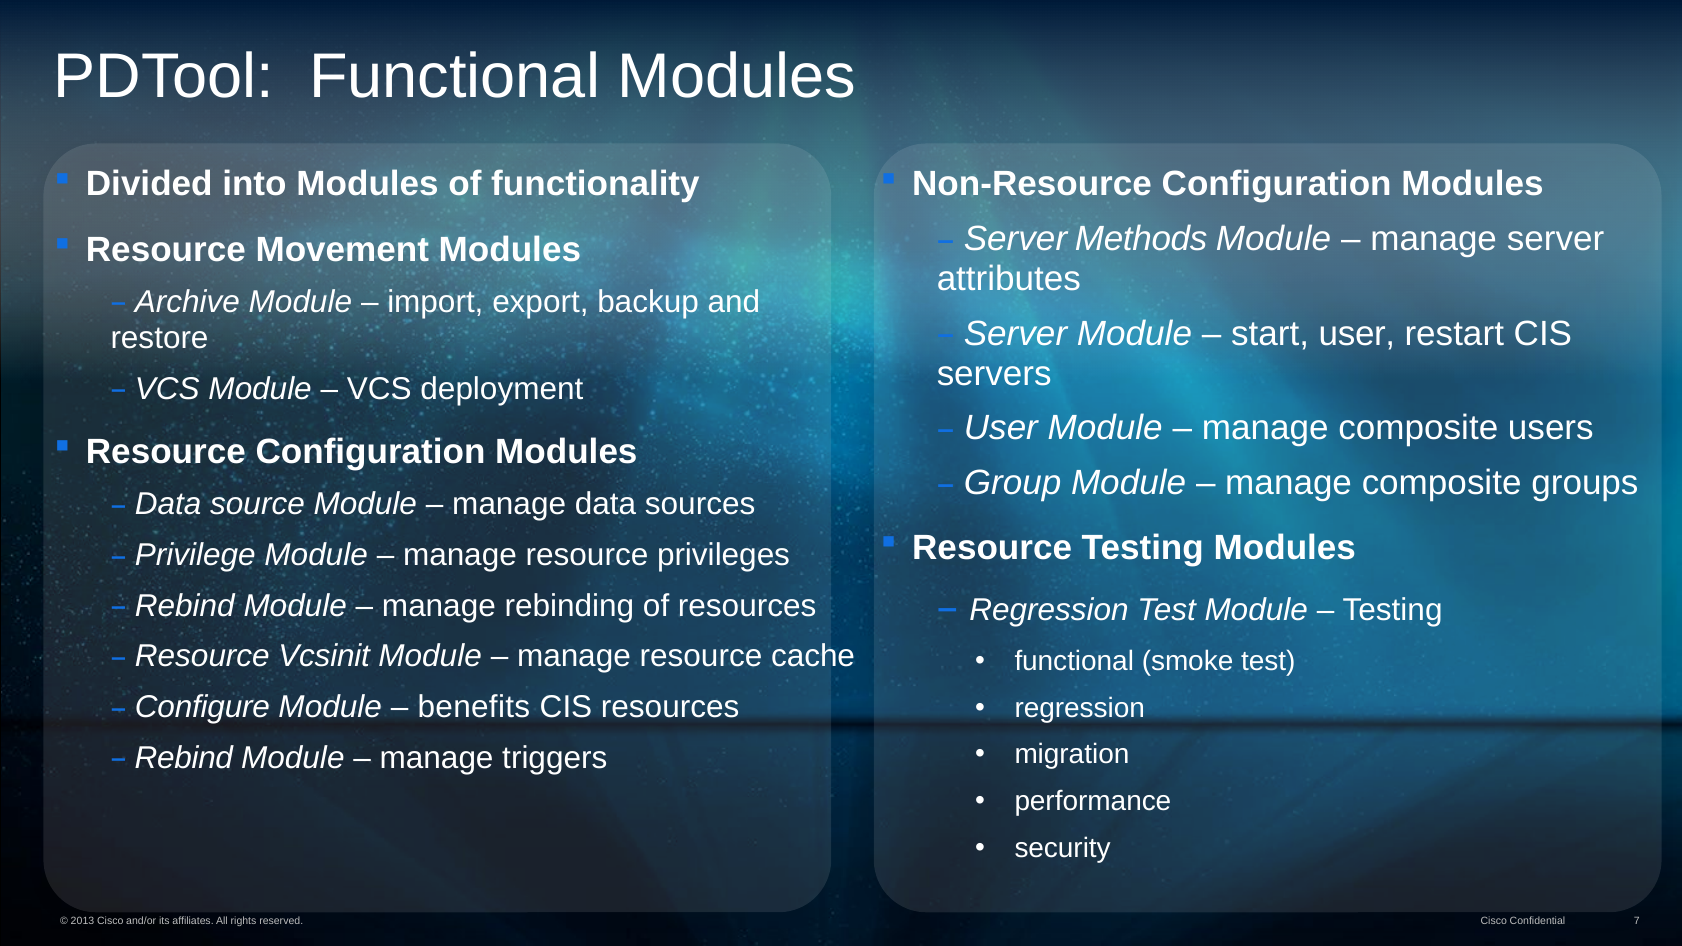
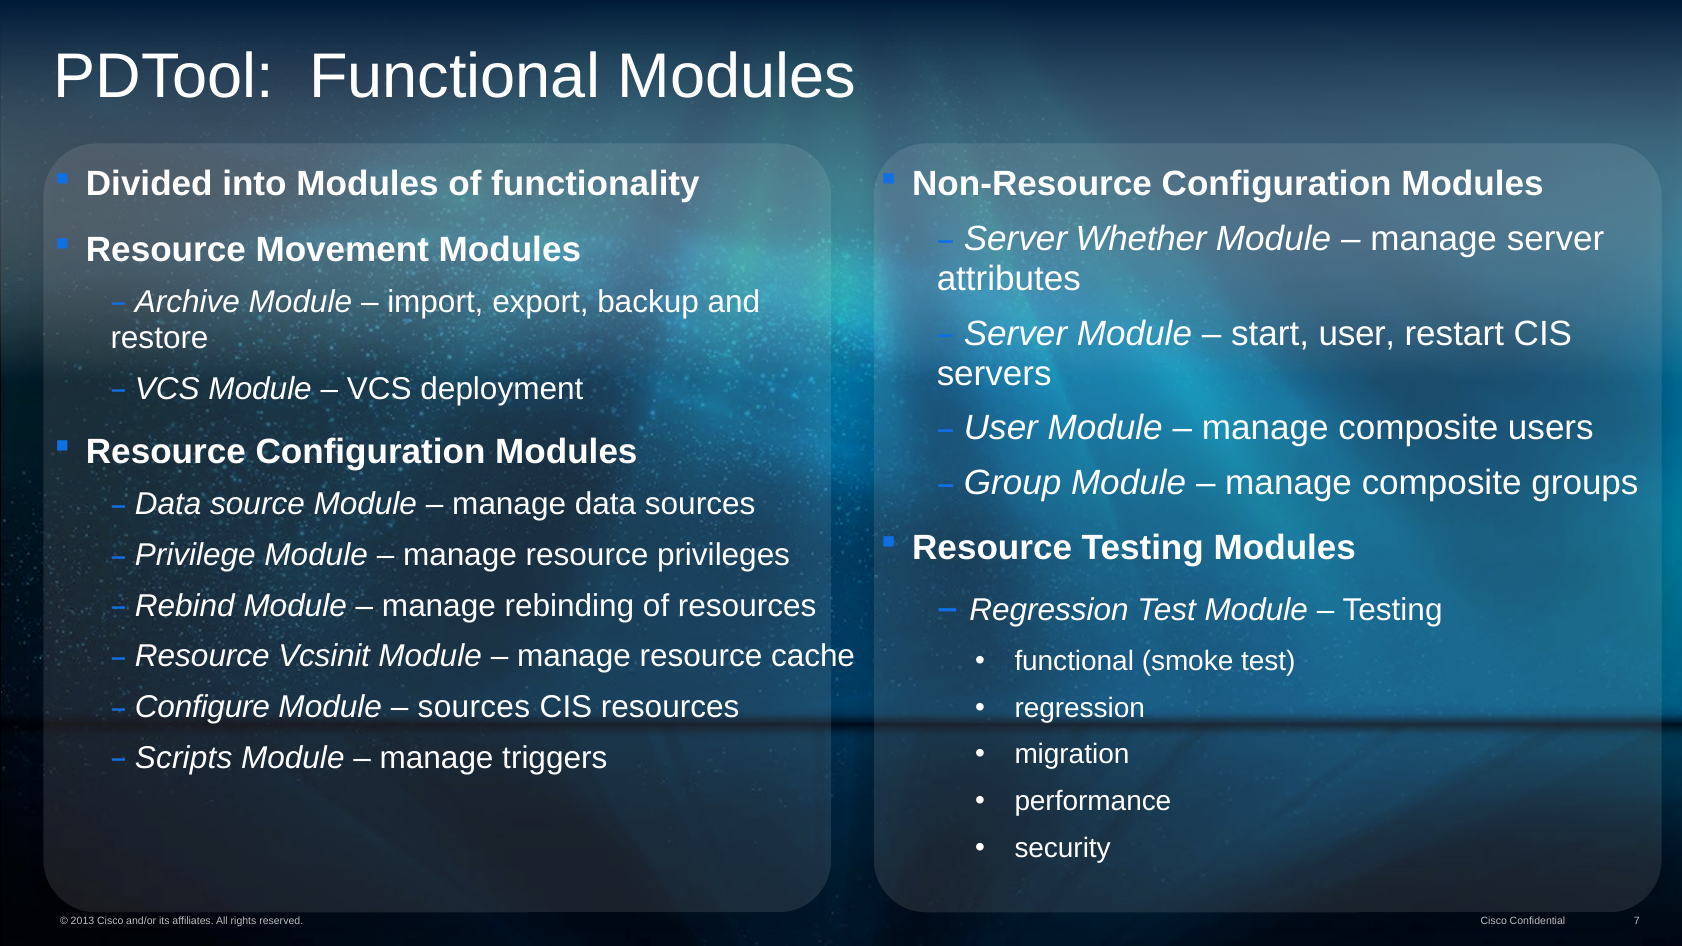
Methods: Methods -> Whether
benefits at (474, 707): benefits -> sources
Rebind at (184, 758): Rebind -> Scripts
